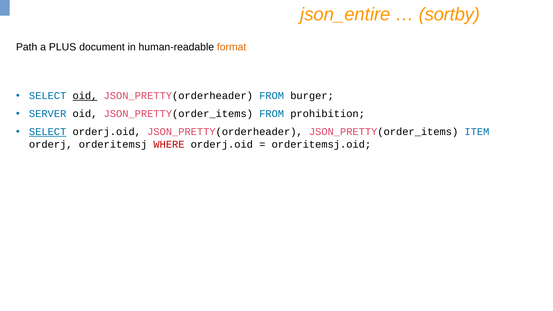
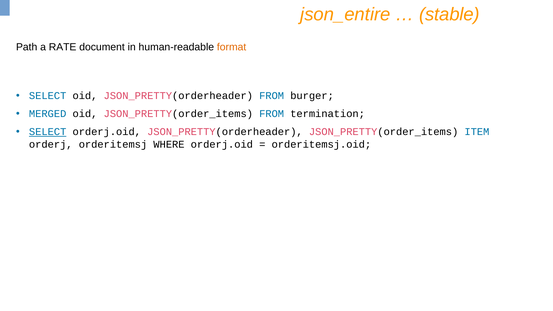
sortby: sortby -> stable
PLUS: PLUS -> RATE
oid at (85, 96) underline: present -> none
SERVER: SERVER -> MERGED
prohibition: prohibition -> termination
WHERE colour: red -> black
